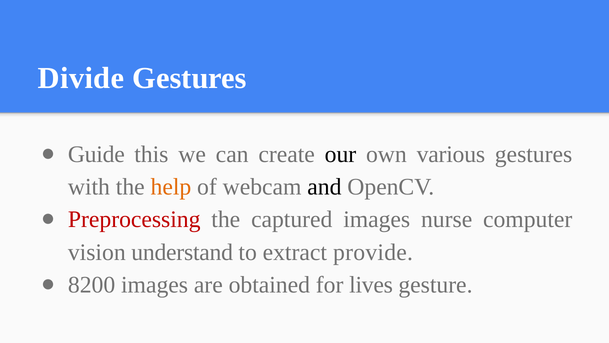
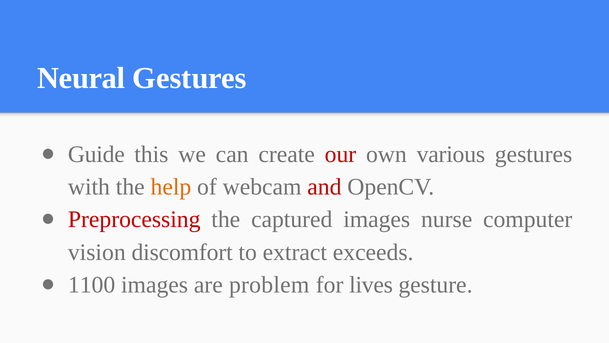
Divide: Divide -> Neural
our colour: black -> red
and colour: black -> red
understand: understand -> discomfort
provide: provide -> exceeds
8200: 8200 -> 1100
obtained: obtained -> problem
